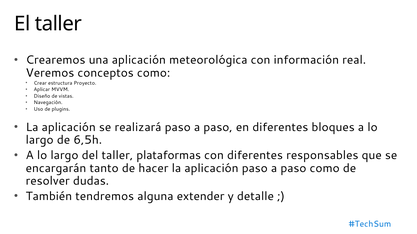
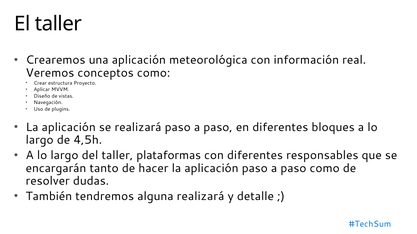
6,5h: 6,5h -> 4,5h
alguna extender: extender -> realizará
